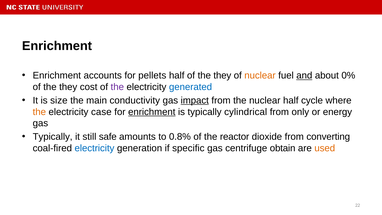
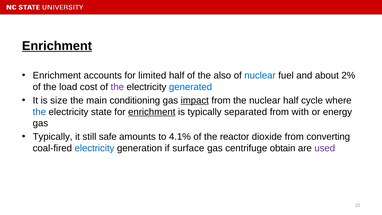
Enrichment at (57, 46) underline: none -> present
pellets: pellets -> limited
half of the they: they -> also
nuclear at (260, 76) colour: orange -> blue
and underline: present -> none
0%: 0% -> 2%
they at (68, 87): they -> load
conductivity: conductivity -> conditioning
the at (39, 112) colour: orange -> blue
case: case -> state
cylindrical: cylindrical -> separated
only: only -> with
0.8%: 0.8% -> 4.1%
specific: specific -> surface
used colour: orange -> purple
